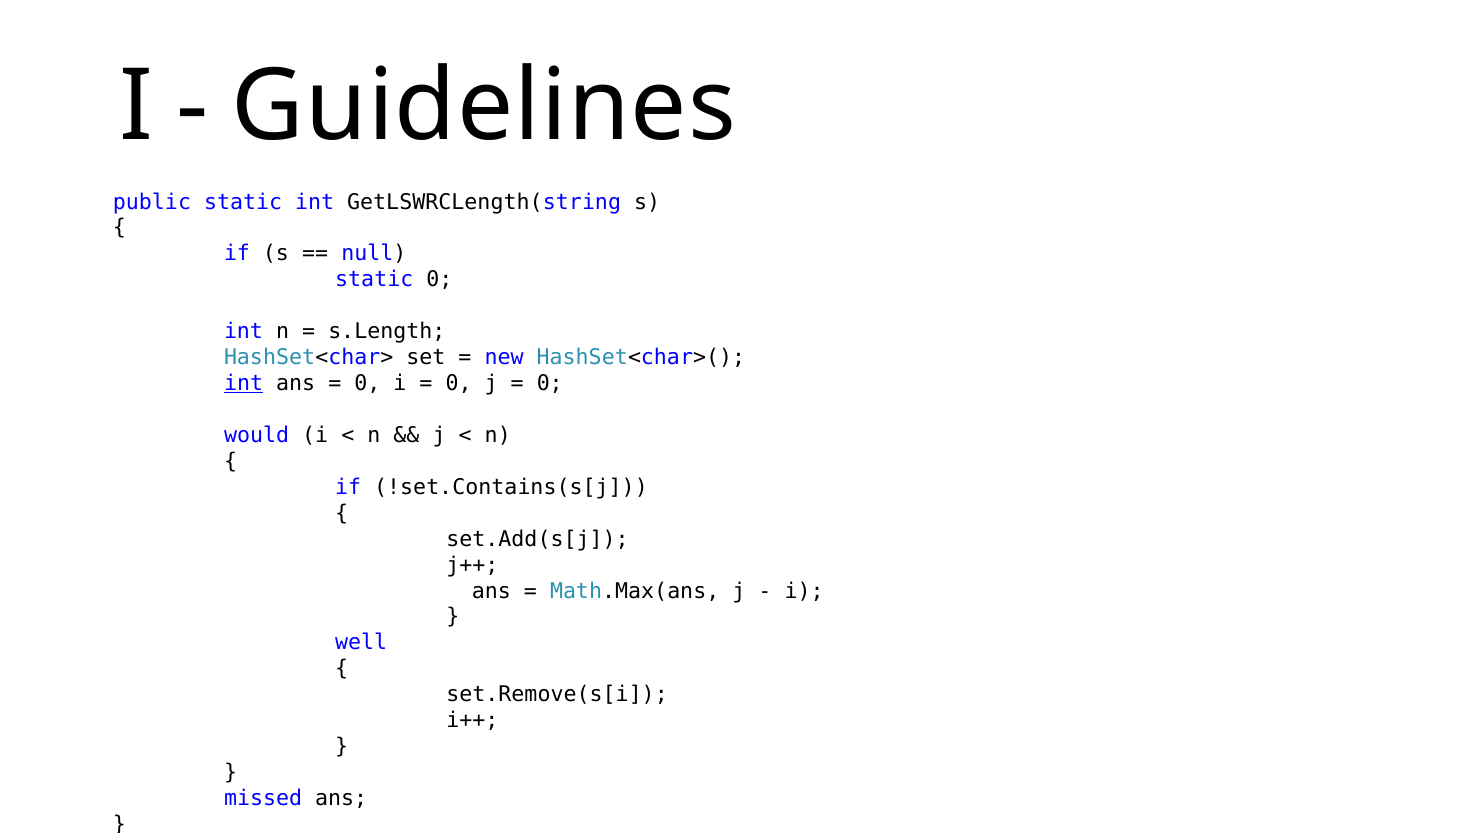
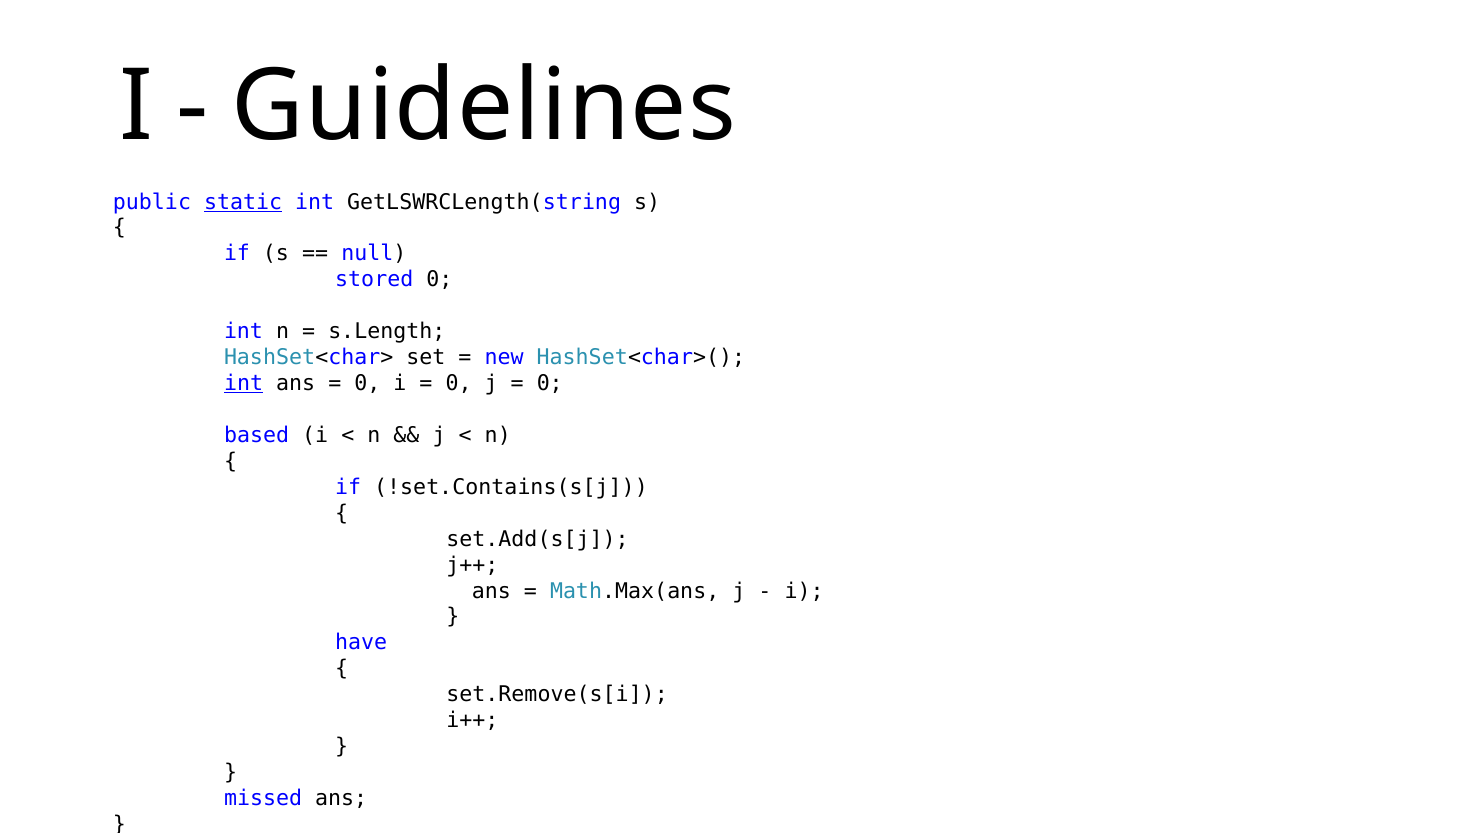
static at (243, 202) underline: none -> present
static at (374, 280): static -> stored
would: would -> based
well: well -> have
